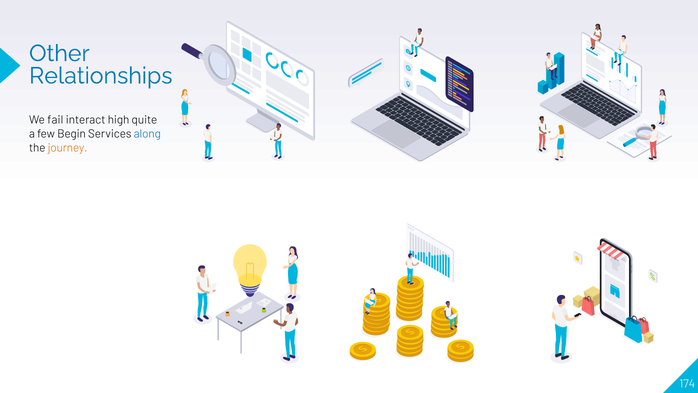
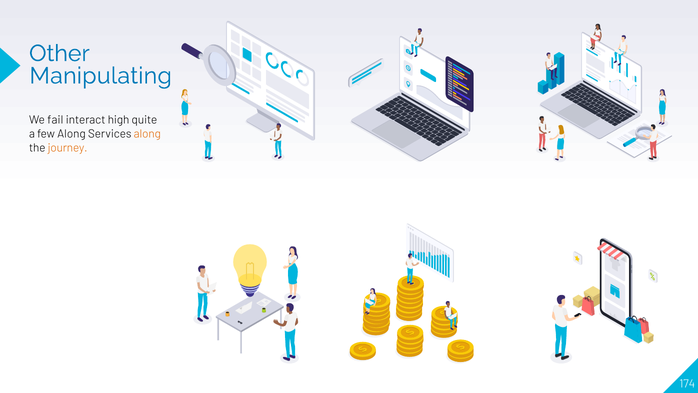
Relationships: Relationships -> Manipulating
few Begin: Begin -> Along
along at (147, 134) colour: blue -> orange
